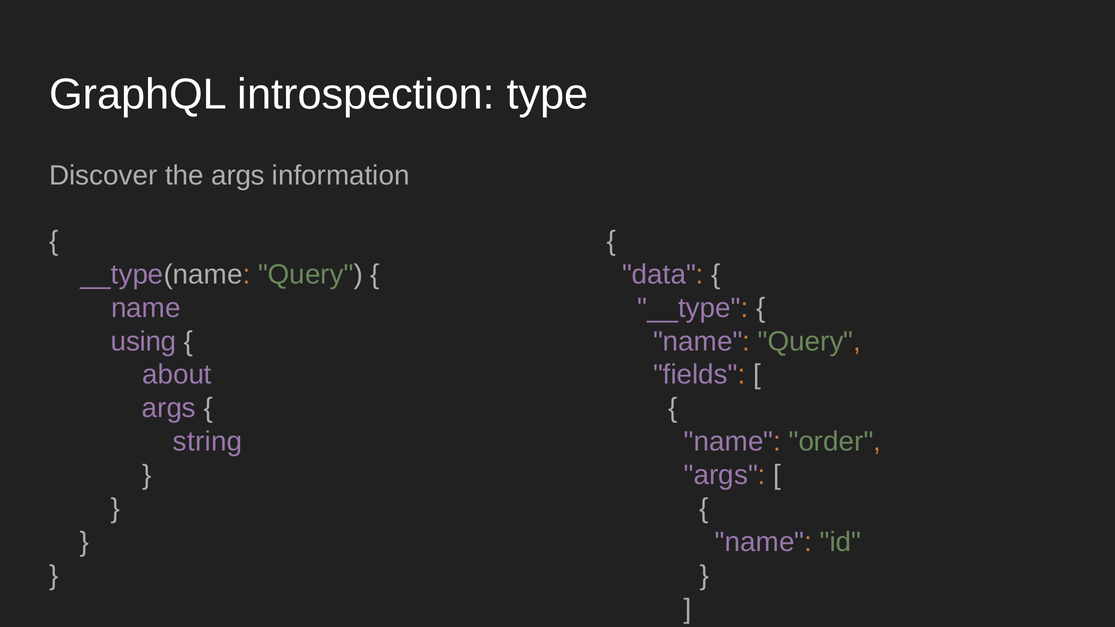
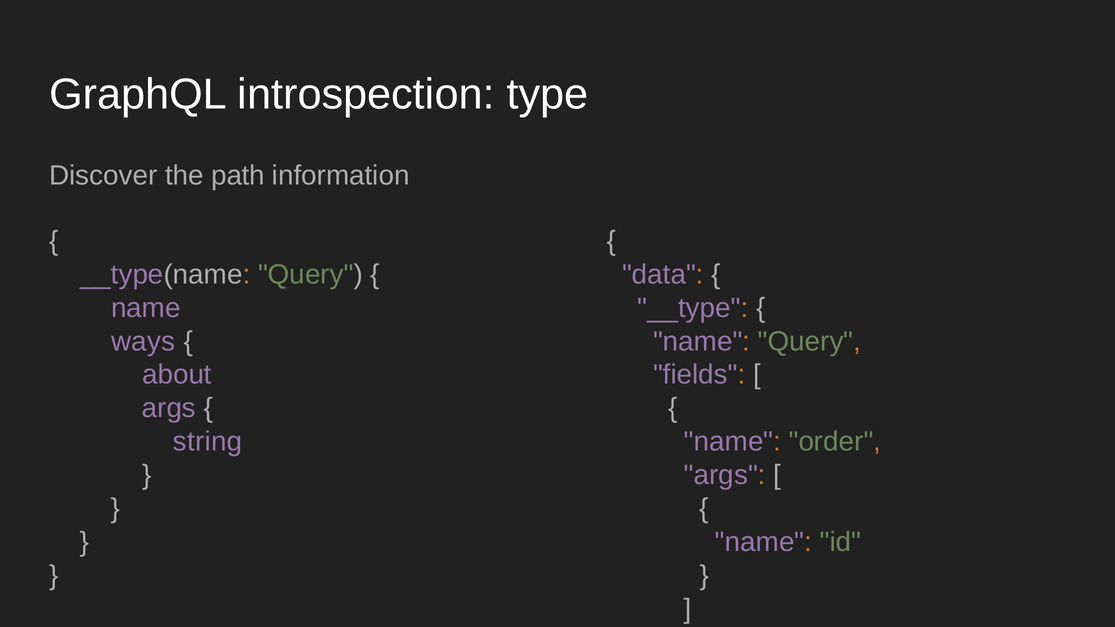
the args: args -> path
using: using -> ways
